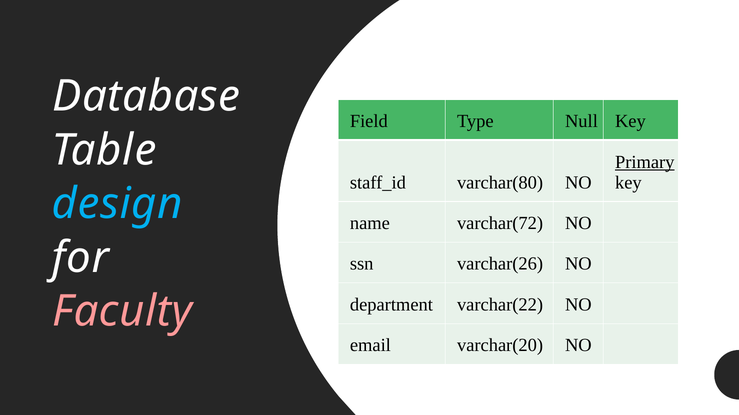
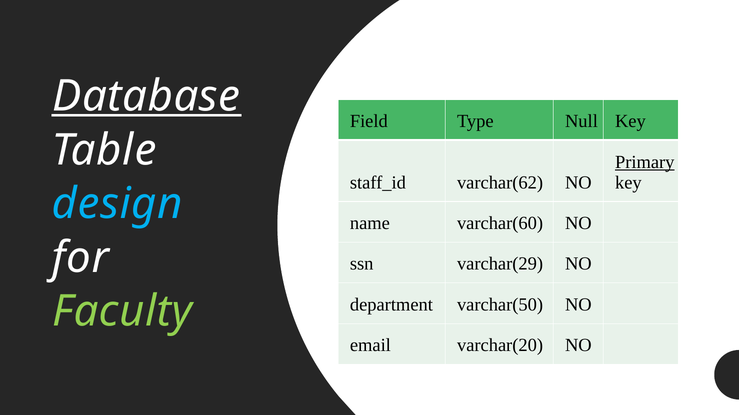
Database underline: none -> present
varchar(80: varchar(80 -> varchar(62
varchar(72: varchar(72 -> varchar(60
varchar(26: varchar(26 -> varchar(29
varchar(22: varchar(22 -> varchar(50
Faculty colour: pink -> light green
